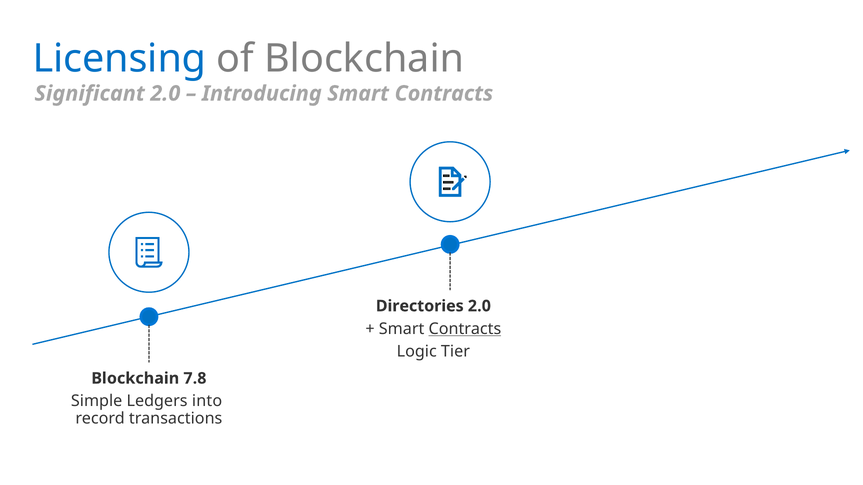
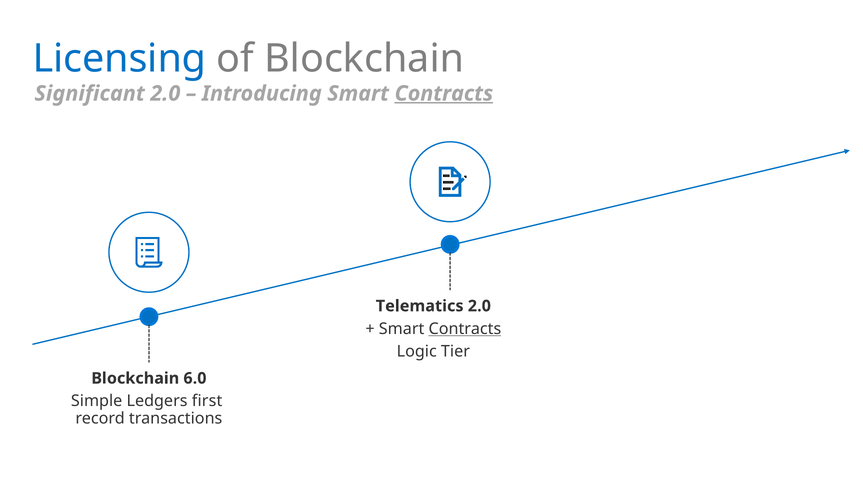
Contracts at (444, 94) underline: none -> present
Directories: Directories -> Telematics
7.8: 7.8 -> 6.0
into: into -> first
